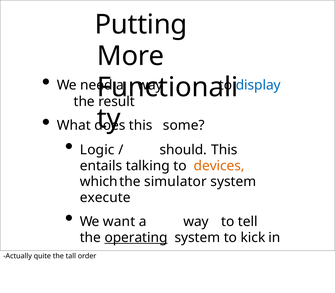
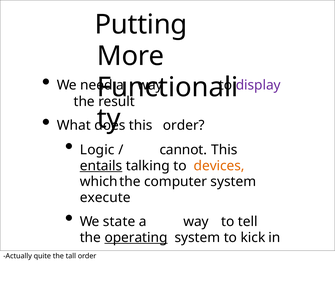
display colour: blue -> purple
this some: some -> order
should: should -> cannot
entails underline: none -> present
simulator: simulator -> computer
want: want -> state
